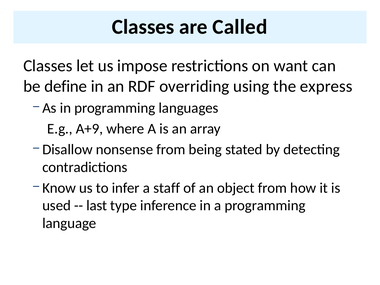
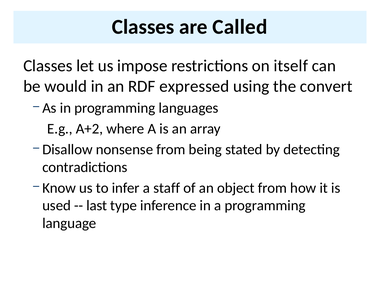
want: want -> itself
define: define -> would
overriding: overriding -> expressed
express: express -> convert
A+9: A+9 -> A+2
